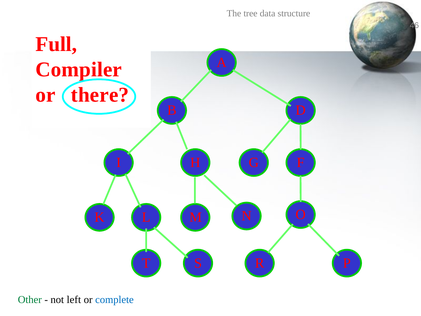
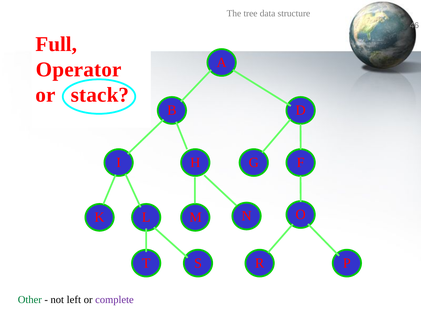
Compiler: Compiler -> Operator
there: there -> stack
complete colour: blue -> purple
